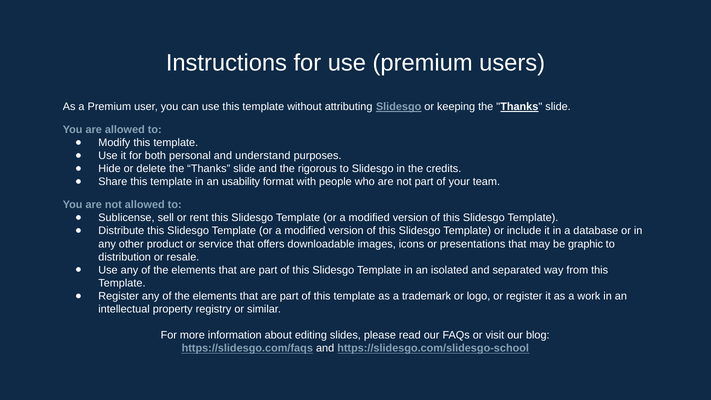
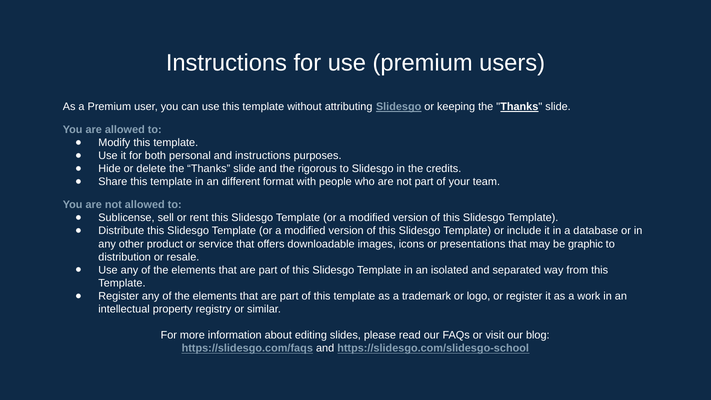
and understand: understand -> instructions
usability: usability -> different
